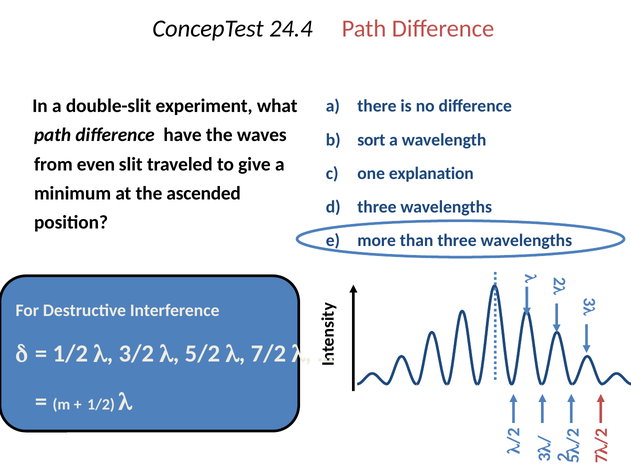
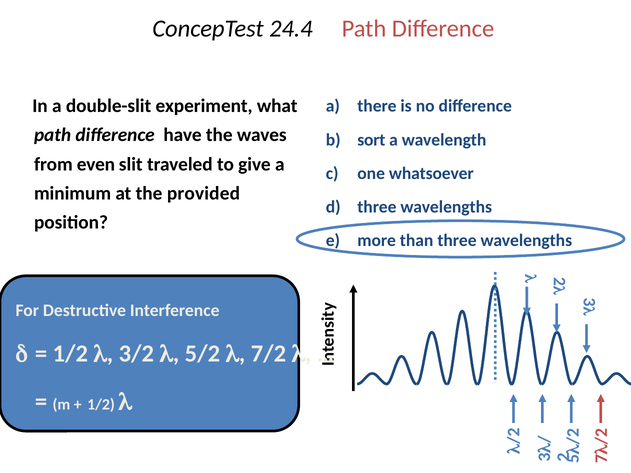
explanation: explanation -> whatsoever
ascended: ascended -> provided
